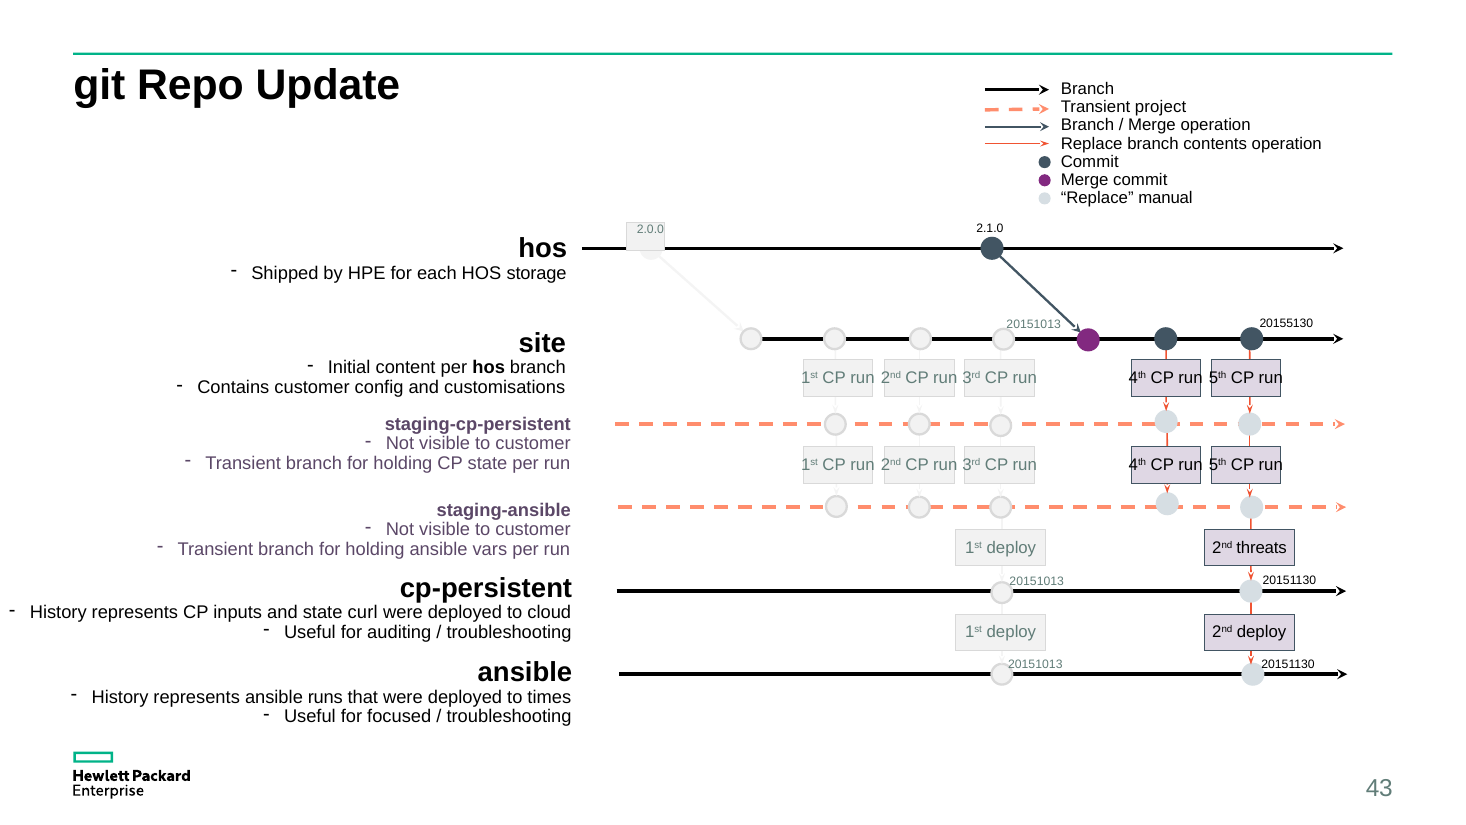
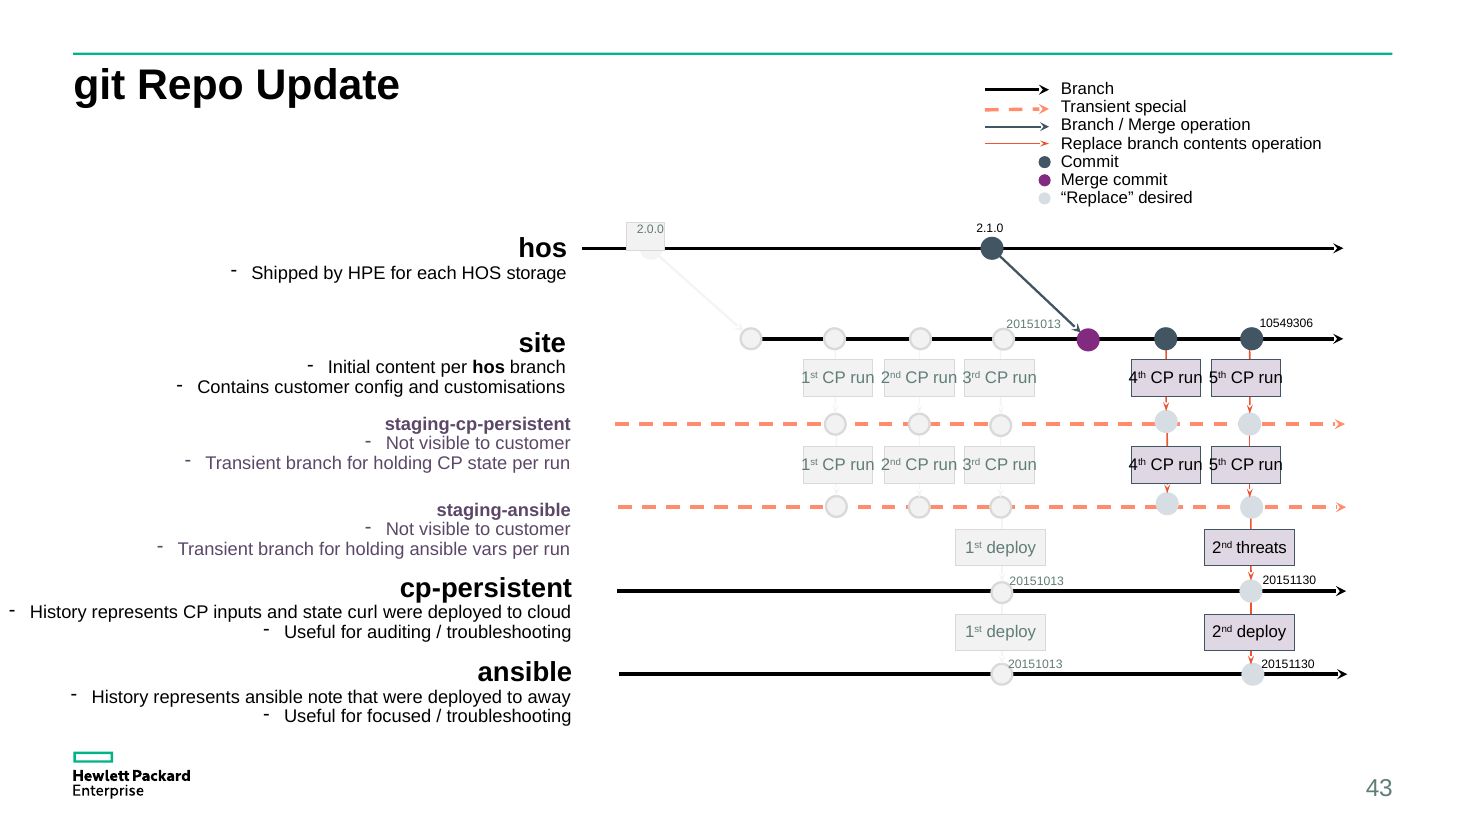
project: project -> special
manual: manual -> desired
20155130: 20155130 -> 10549306
runs: runs -> note
times: times -> away
